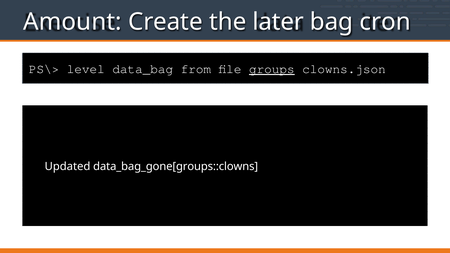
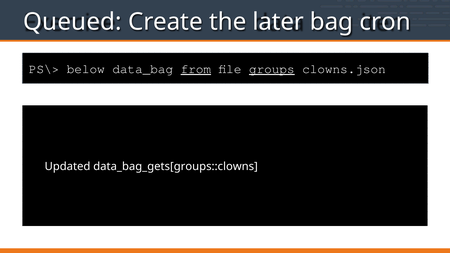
Amount: Amount -> Queued
level: level -> below
from underline: none -> present
data_bag_gone[groups::clowns: data_bag_gone[groups::clowns -> data_bag_gets[groups::clowns
